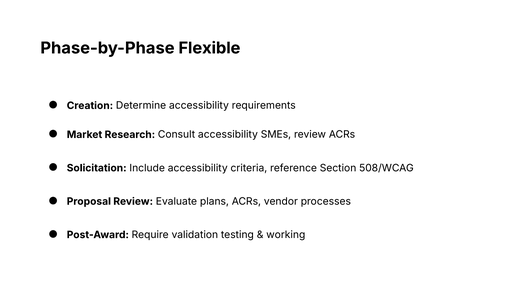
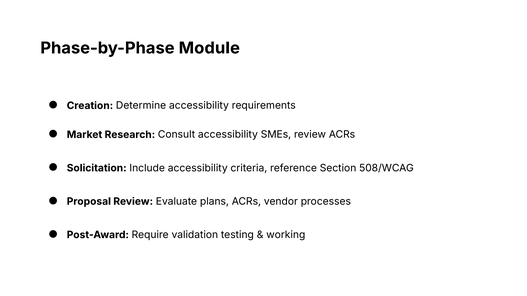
Flexible: Flexible -> Module
